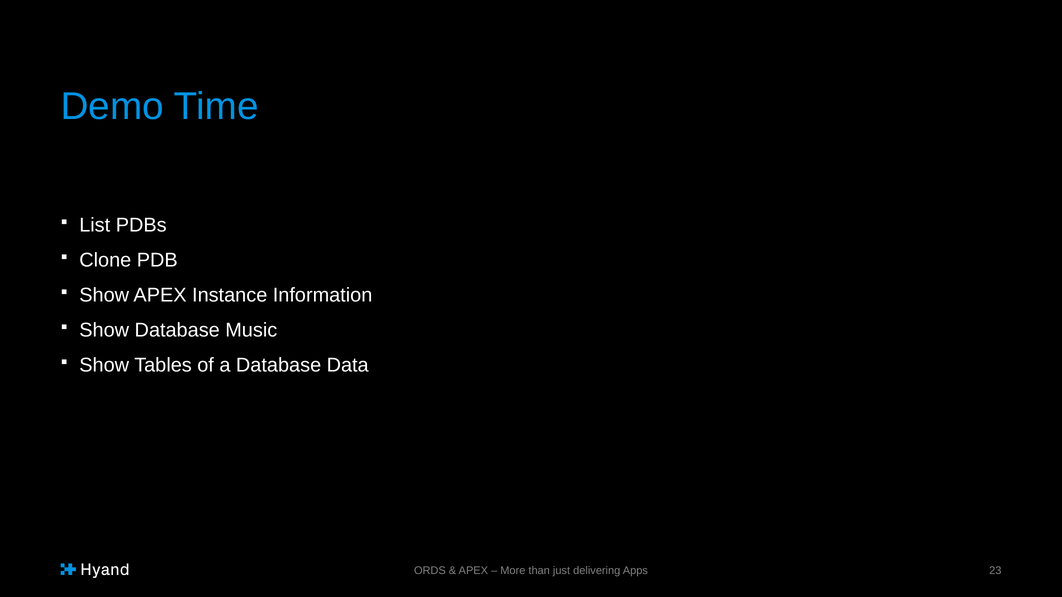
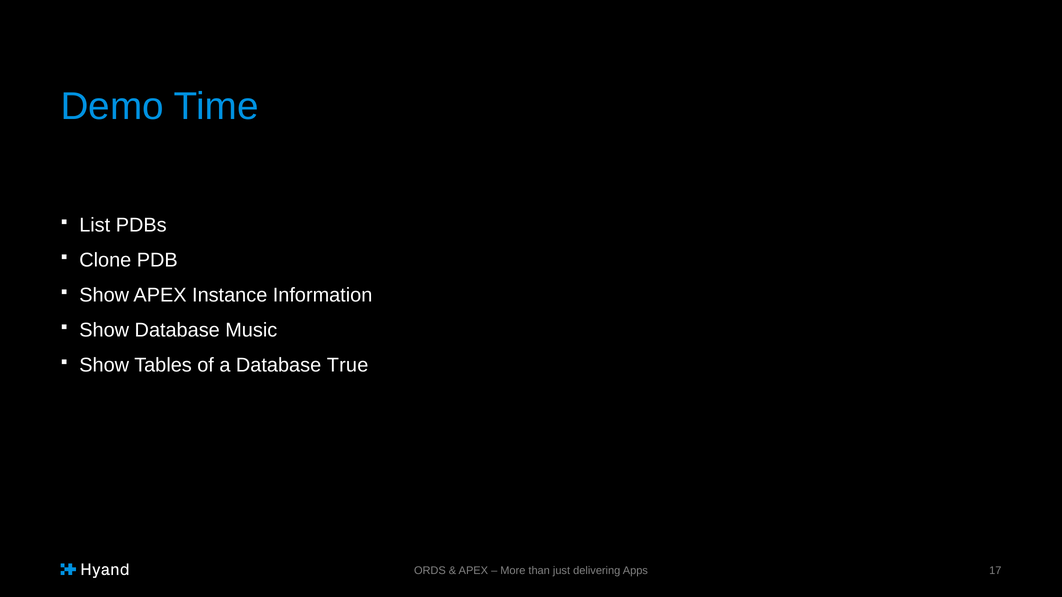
Data: Data -> True
23: 23 -> 17
